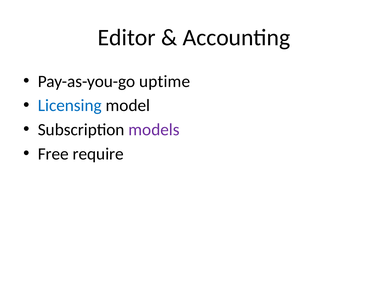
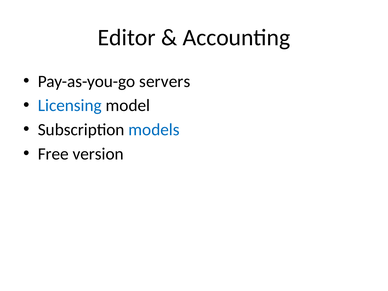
uptime: uptime -> servers
models colour: purple -> blue
require: require -> version
